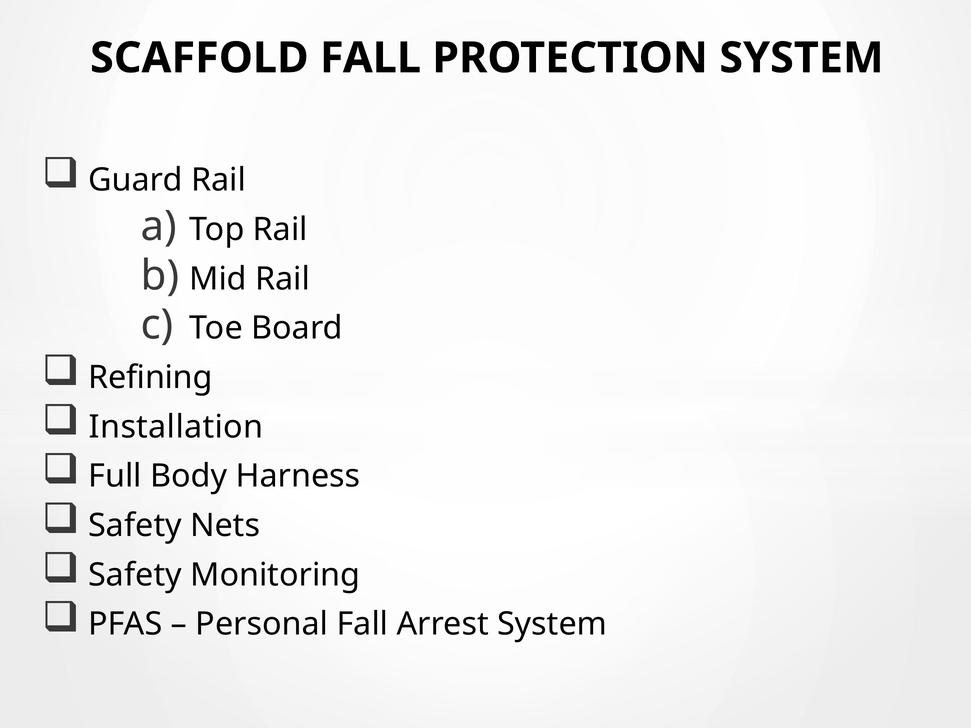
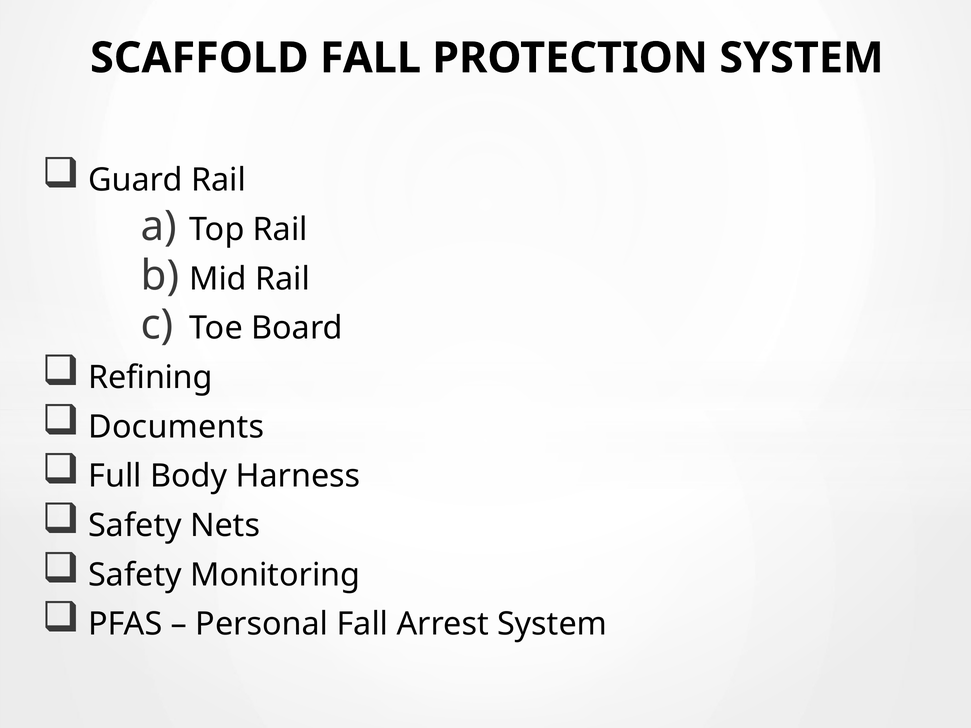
Installation: Installation -> Documents
